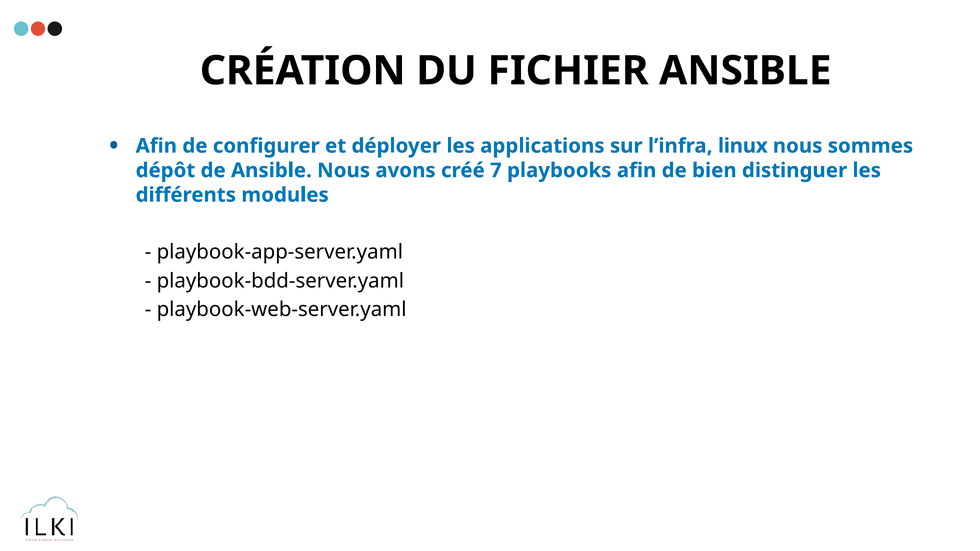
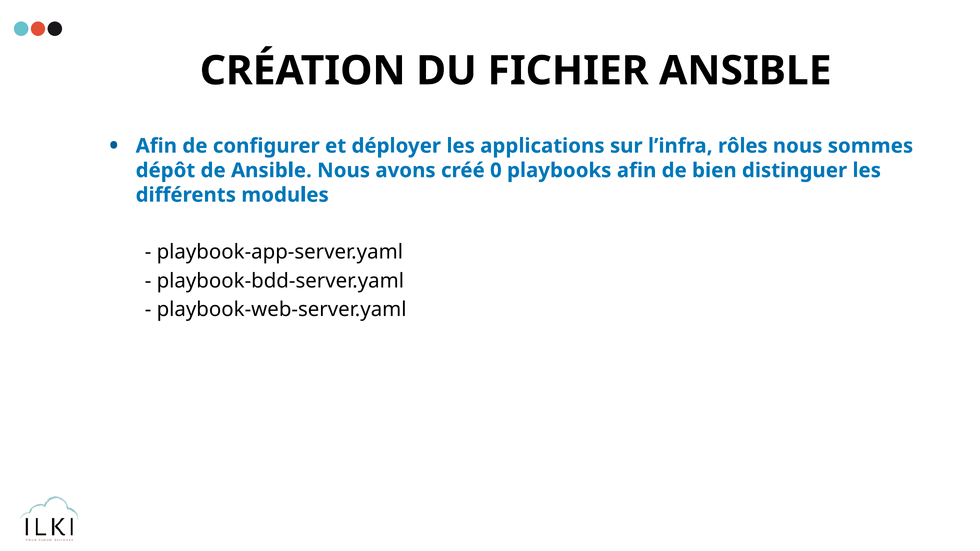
linux: linux -> rôles
7: 7 -> 0
